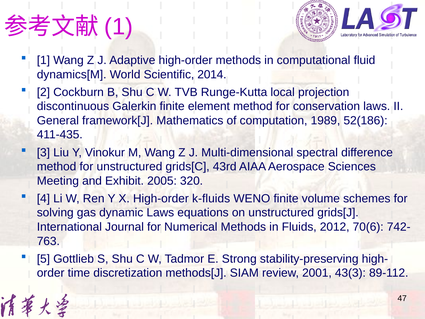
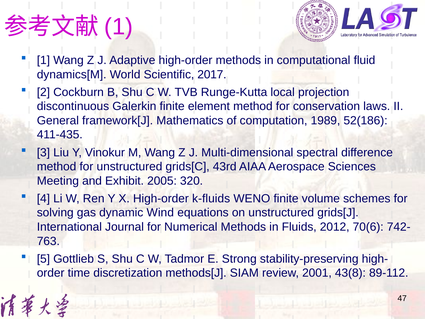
2014: 2014 -> 2017
dynamic Laws: Laws -> Wind
43(3: 43(3 -> 43(8
